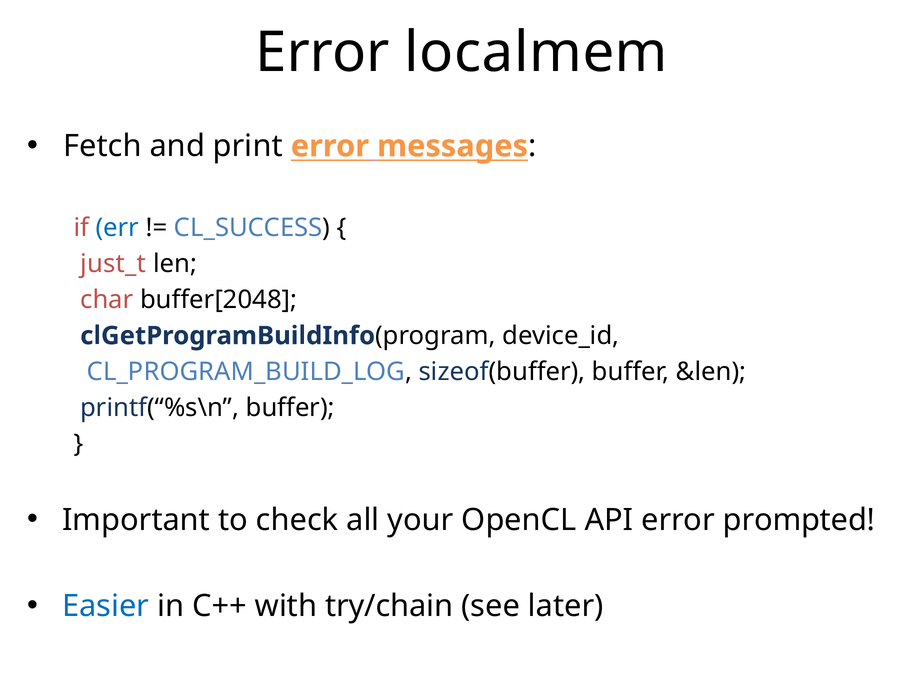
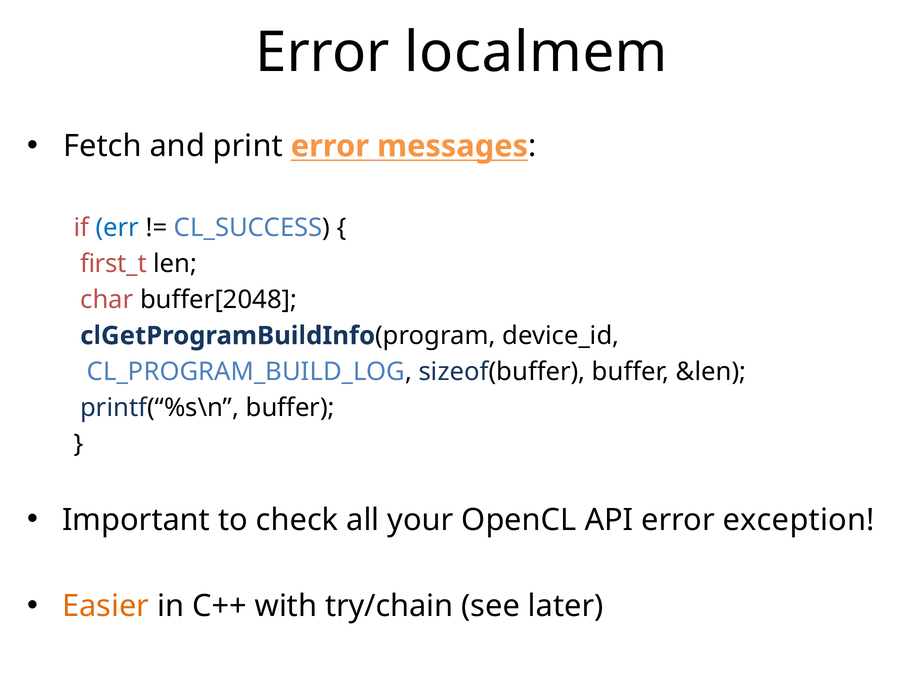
just_t: just_t -> first_t
prompted: prompted -> exception
Easier colour: blue -> orange
